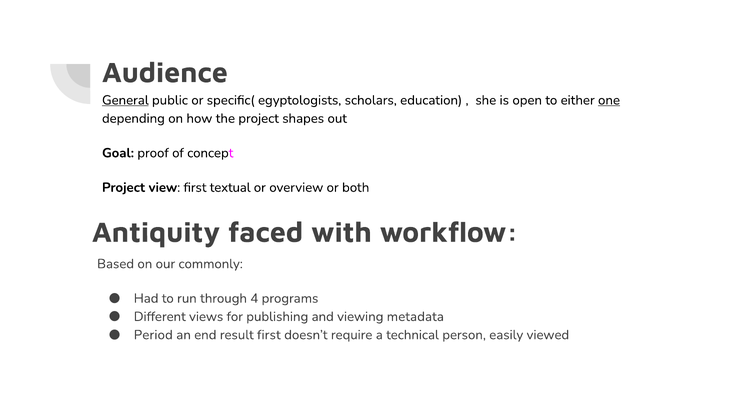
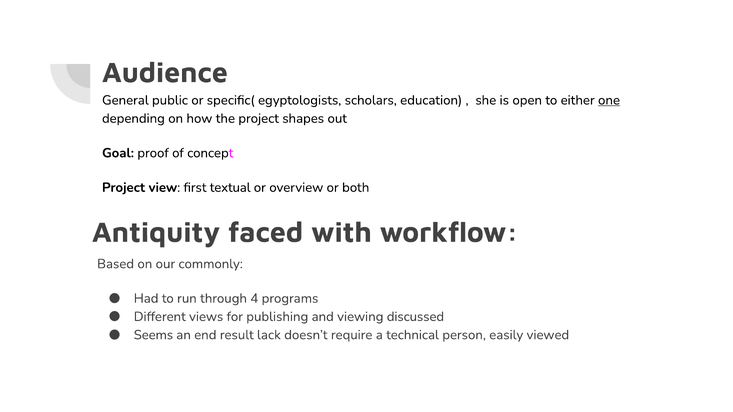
General underline: present -> none
metadata: metadata -> discussed
Period: Period -> Seems
result first: first -> lack
